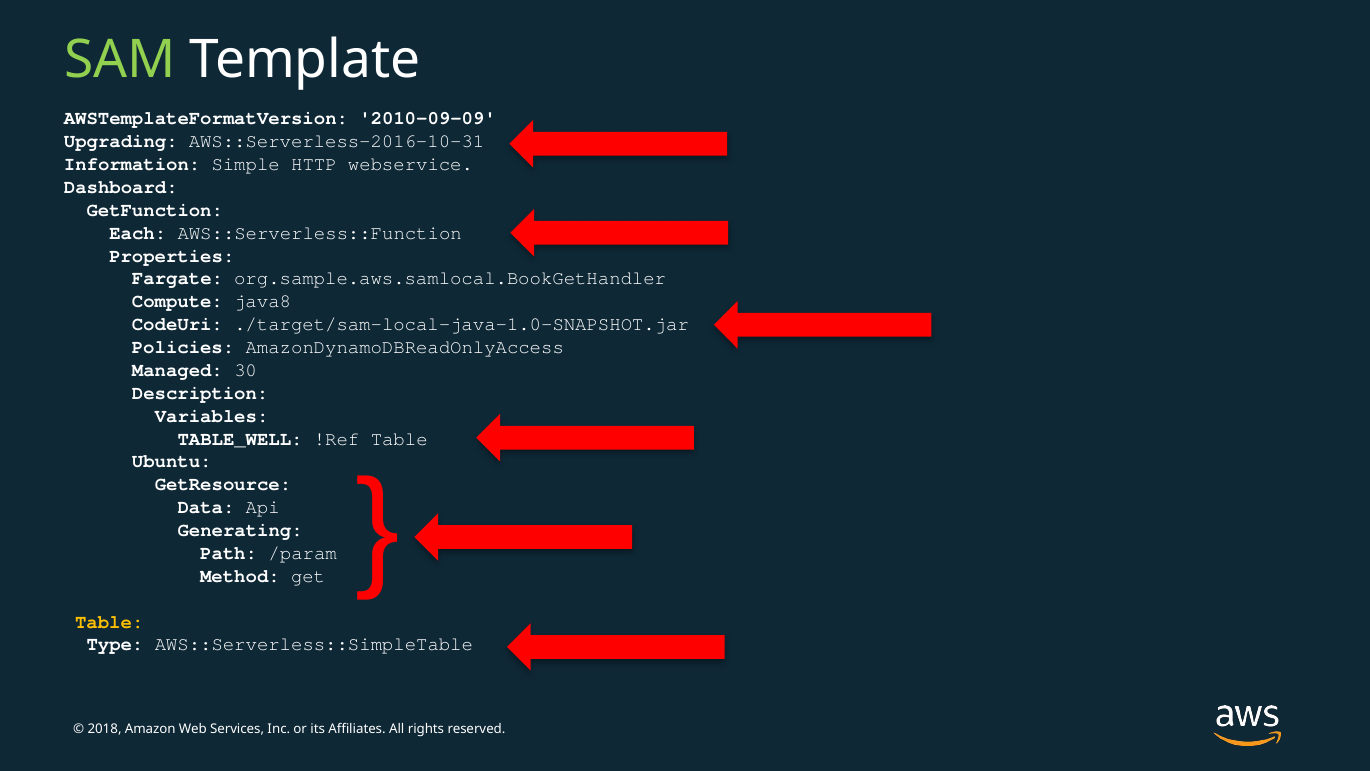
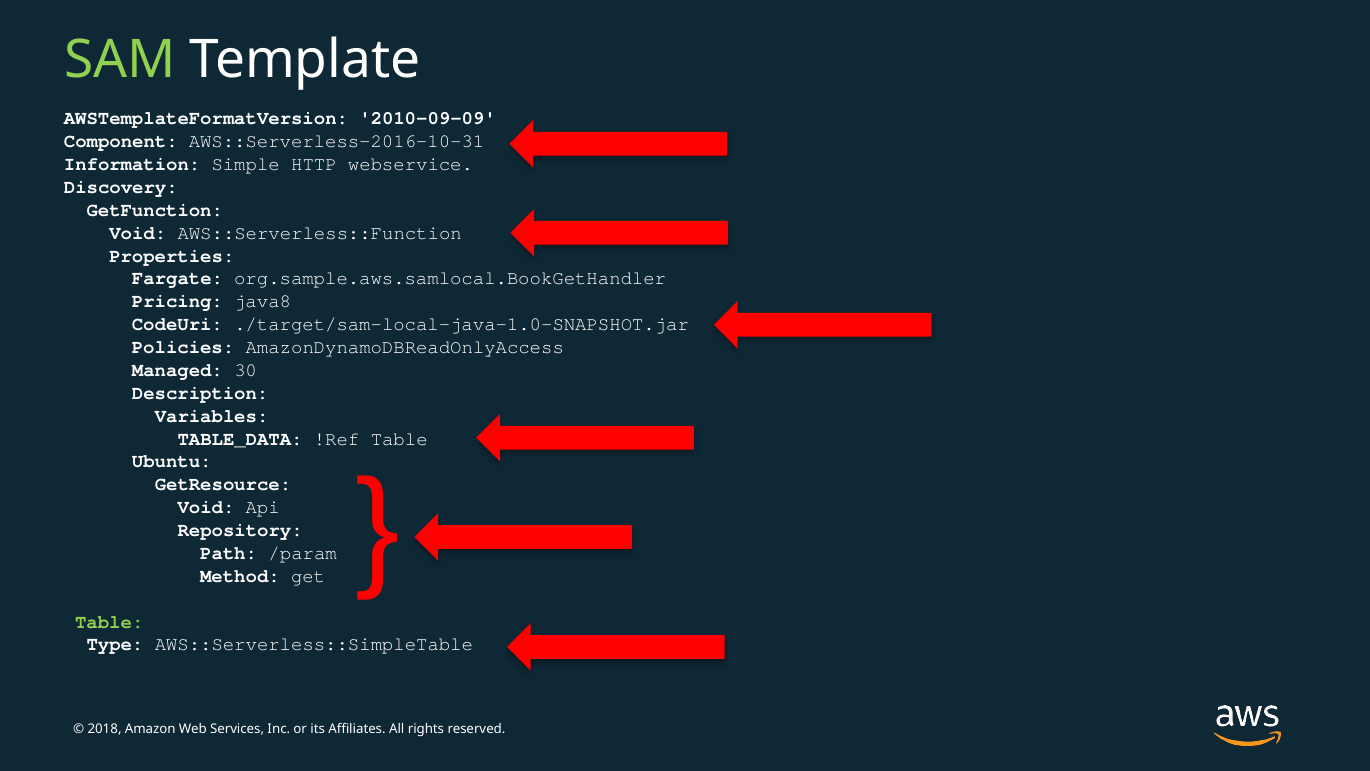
Upgrading: Upgrading -> Component
Dashboard: Dashboard -> Discovery
Each at (138, 233): Each -> Void
Compute: Compute -> Pricing
TABLE_WELL: TABLE_WELL -> TABLE_DATA
Data at (206, 507): Data -> Void
Generating: Generating -> Repository
Table at (109, 622) colour: yellow -> light green
